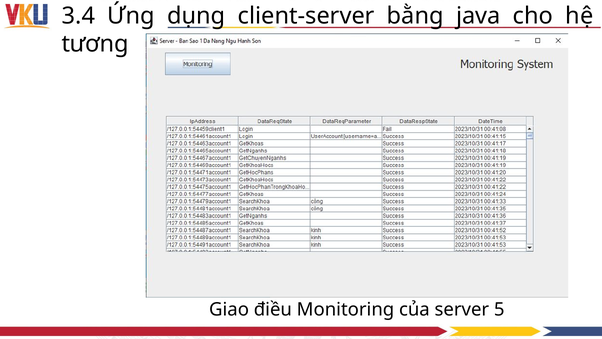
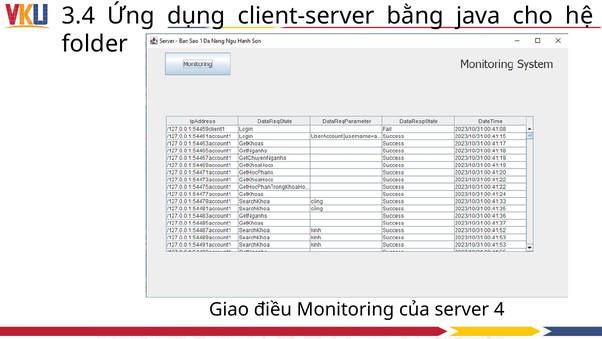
tương: tương -> folder
5: 5 -> 4
